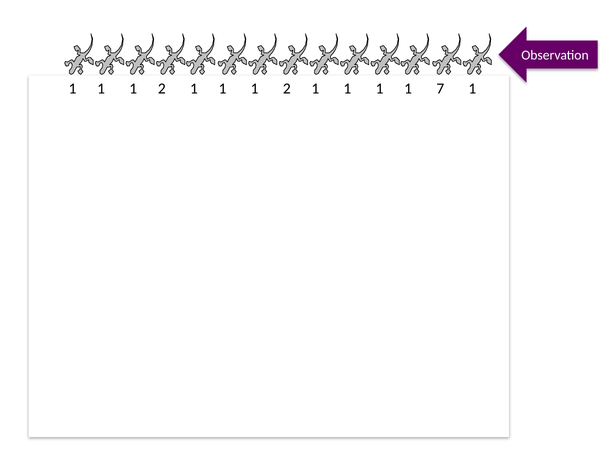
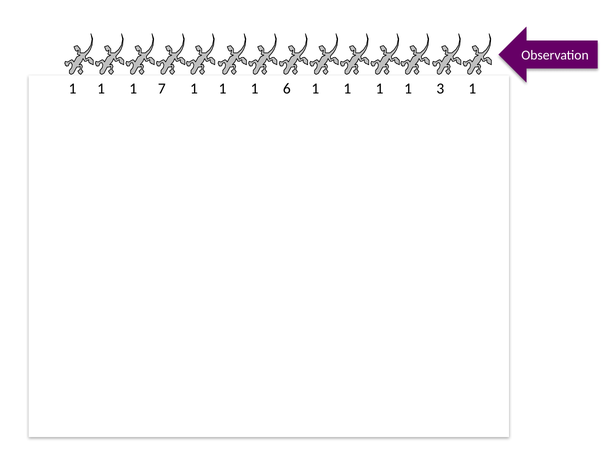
2 at (162, 89): 2 -> 7
2 at (287, 89): 2 -> 6
7: 7 -> 3
